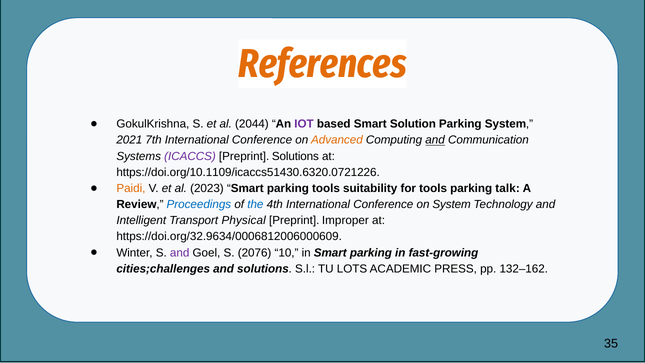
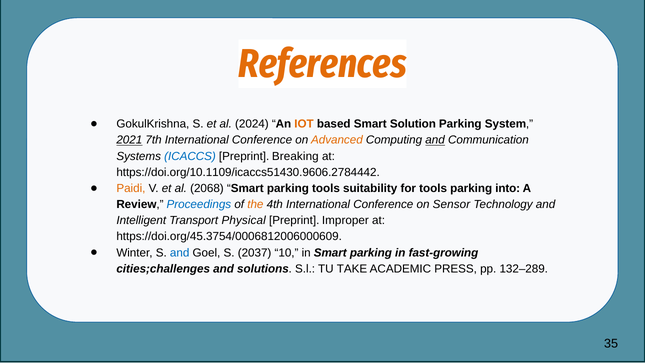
2044: 2044 -> 2024
IOT colour: purple -> orange
2021 underline: none -> present
ICACCS colour: purple -> blue
Preprint Solutions: Solutions -> Breaking
https://doi.org/10.1109/icaccs51430.6320.0721226: https://doi.org/10.1109/icaccs51430.6320.0721226 -> https://doi.org/10.1109/icaccs51430.9606.2784442
2023: 2023 -> 2068
talk: talk -> into
the colour: blue -> orange
on System: System -> Sensor
https://doi.org/32.9634/0006812006000609: https://doi.org/32.9634/0006812006000609 -> https://doi.org/45.3754/0006812006000609
and at (180, 253) colour: purple -> blue
2076: 2076 -> 2037
LOTS: LOTS -> TAKE
132–162: 132–162 -> 132–289
